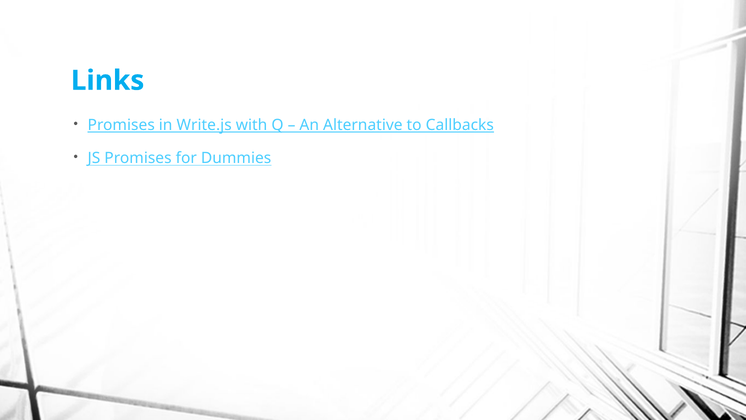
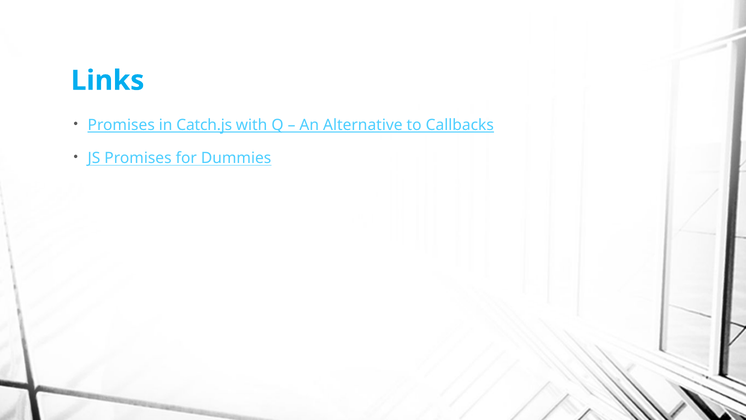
Write.js: Write.js -> Catch.js
